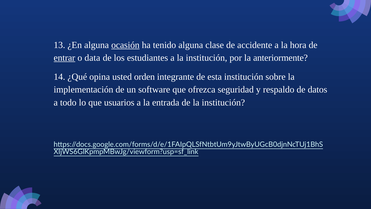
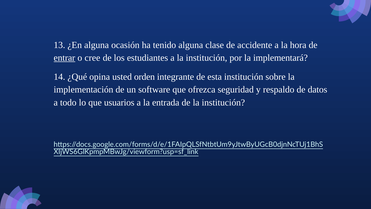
ocasión underline: present -> none
data: data -> cree
anteriormente: anteriormente -> implementará
